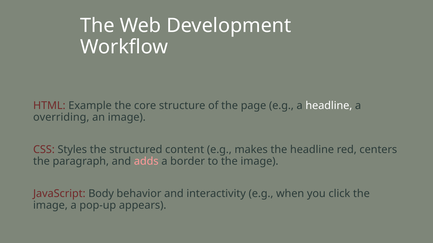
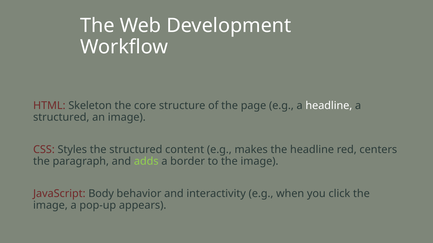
Example: Example -> Skeleton
overriding at (61, 117): overriding -> structured
adds colour: pink -> light green
